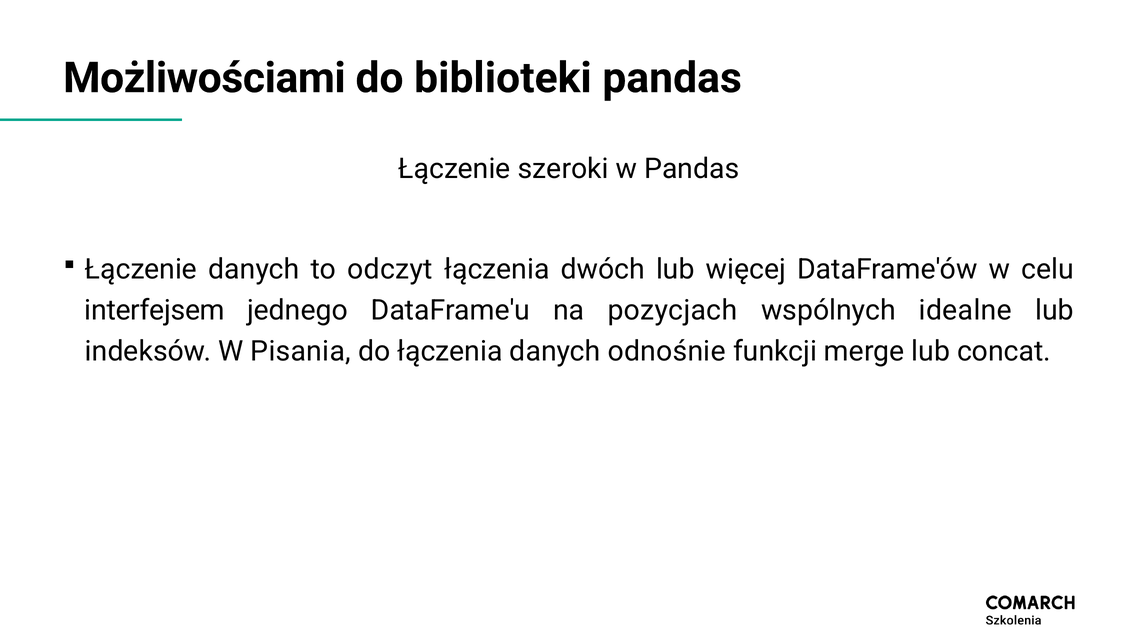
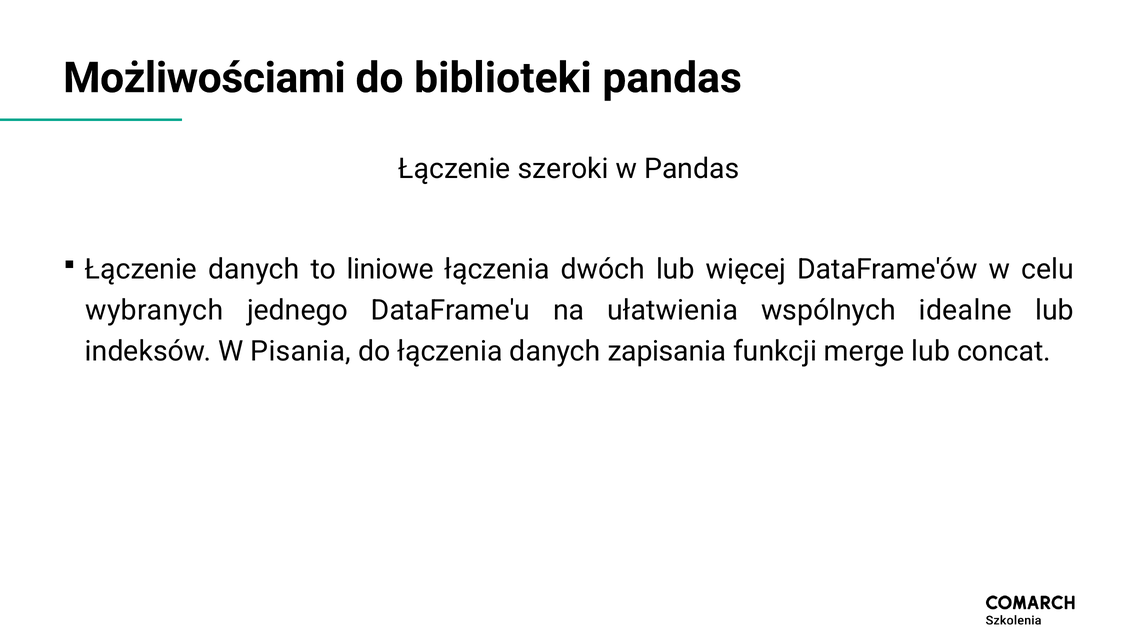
odczyt: odczyt -> liniowe
interfejsem: interfejsem -> wybranych
pozycjach: pozycjach -> ułatwienia
odnośnie: odnośnie -> zapisania
